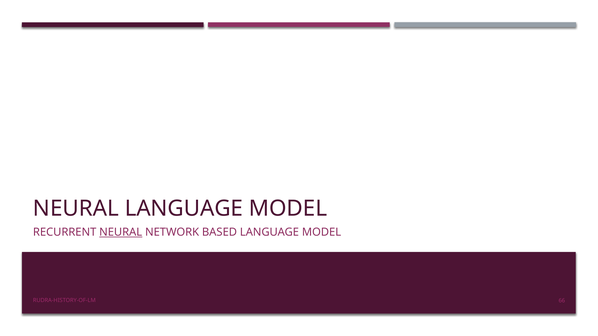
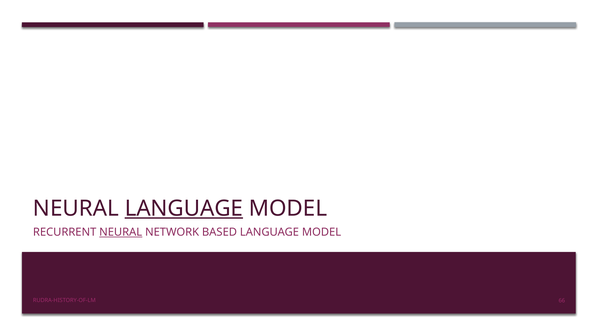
LANGUAGE at (184, 209) underline: none -> present
